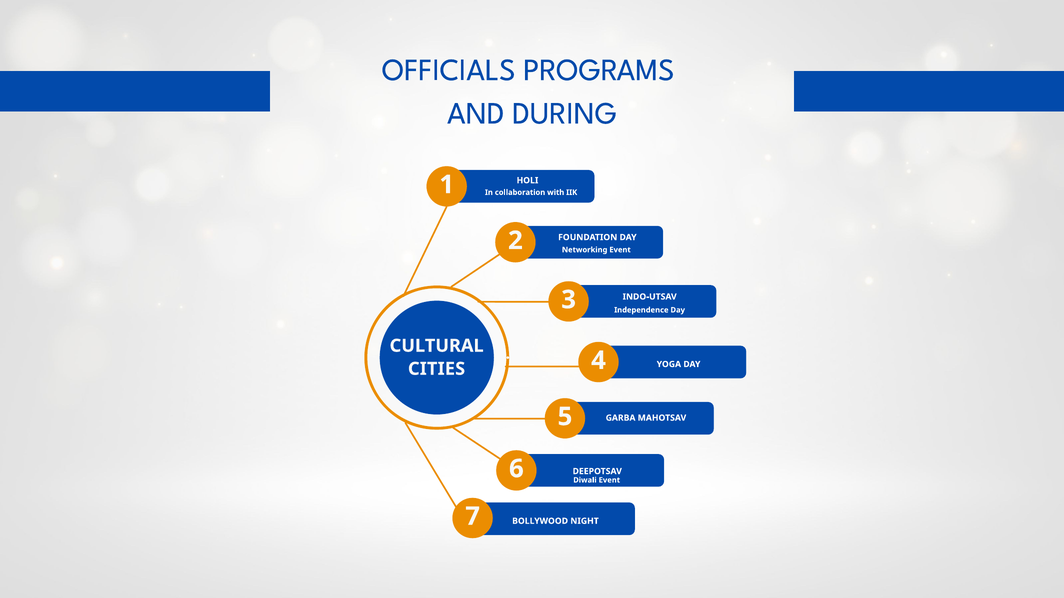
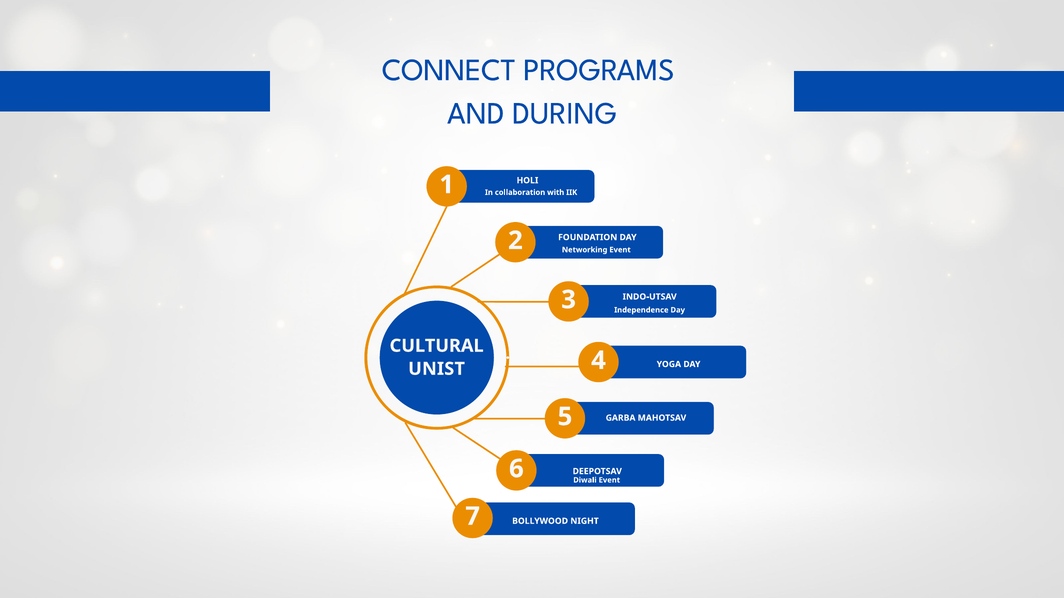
OFFICIALS: OFFICIALS -> CONNECT
CITIES: CITIES -> UNIST
